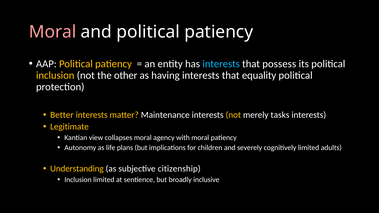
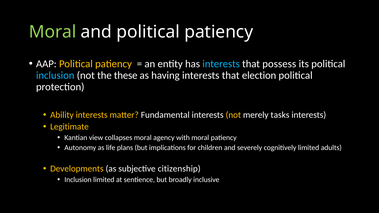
Moral at (53, 32) colour: pink -> light green
inclusion at (55, 75) colour: yellow -> light blue
other: other -> these
equality: equality -> election
Better: Better -> Ability
Maintenance: Maintenance -> Fundamental
Understanding: Understanding -> Developments
